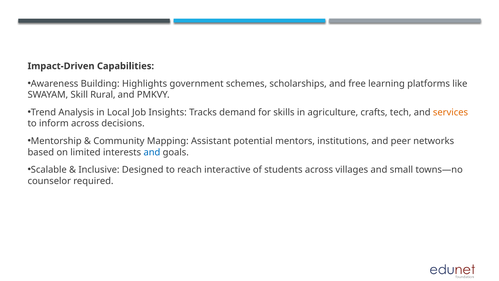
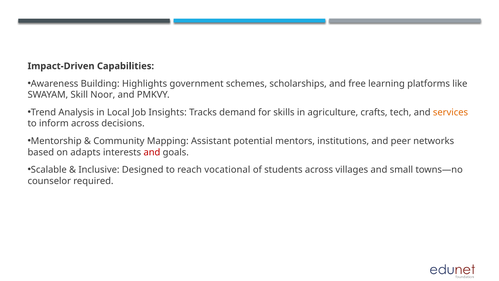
Rural: Rural -> Noor
limited: limited -> adapts
and at (152, 152) colour: blue -> red
interactive: interactive -> vocational
